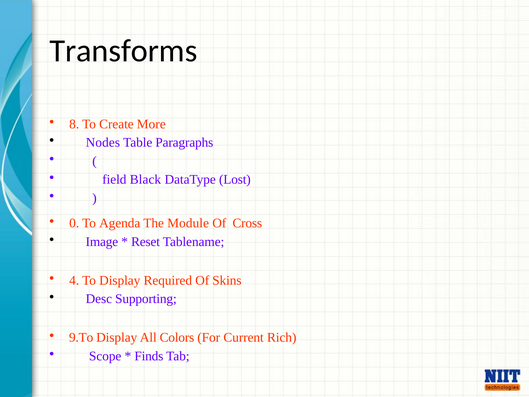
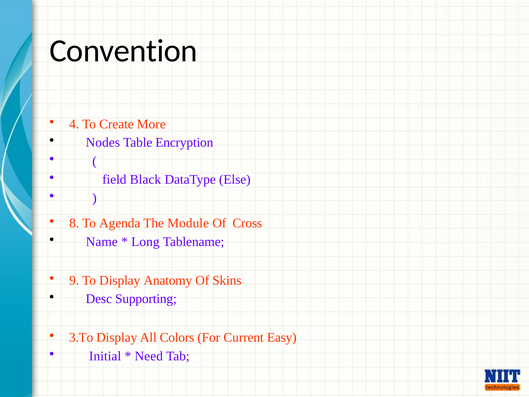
Transforms: Transforms -> Convention
8: 8 -> 4
Paragraphs: Paragraphs -> Encryption
Lost: Lost -> Else
0: 0 -> 8
Image: Image -> Name
Reset: Reset -> Long
4: 4 -> 9
Required: Required -> Anatomy
9.To: 9.To -> 3.To
Rich: Rich -> Easy
Scope: Scope -> Initial
Finds: Finds -> Need
